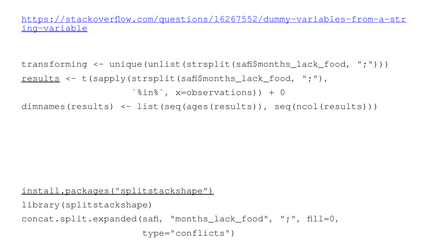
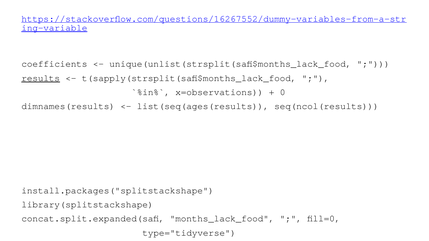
transforming: transforming -> coefficients
install.packages("splitstackshape underline: present -> none
type="conflicts: type="conflicts -> type="tidyverse
